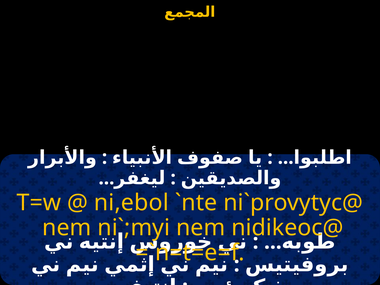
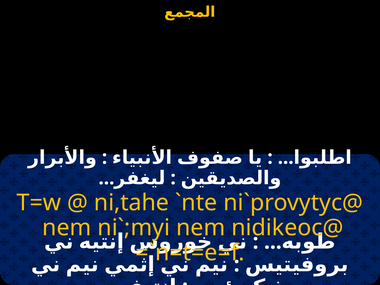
ni,ebol: ni,ebol -> ni,tahe
